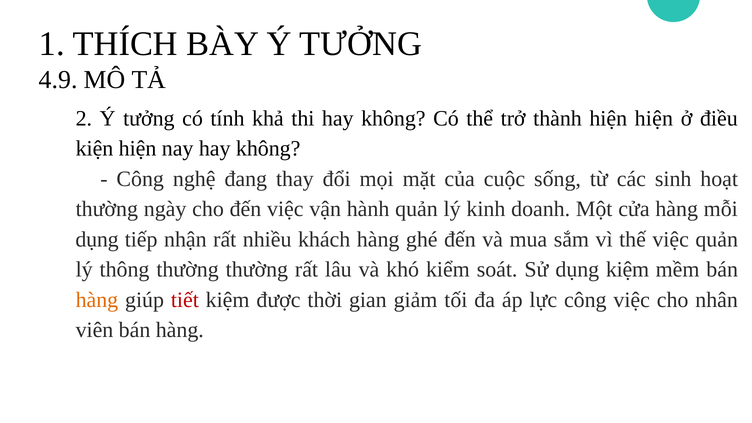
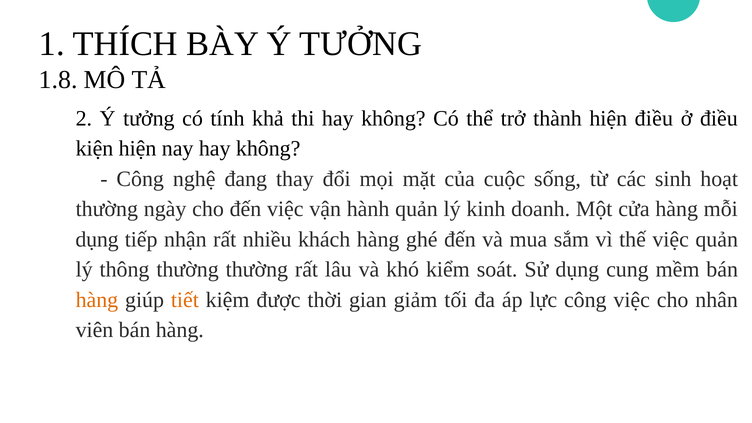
4.9: 4.9 -> 1.8
hiện hiện: hiện -> điều
dụng kiệm: kiệm -> cung
tiết colour: red -> orange
